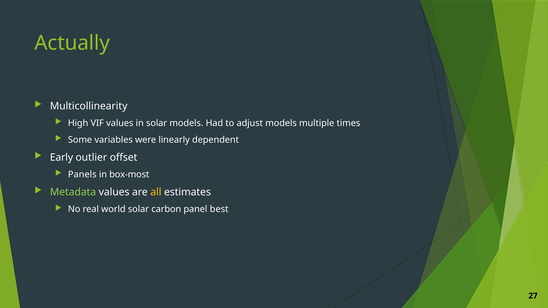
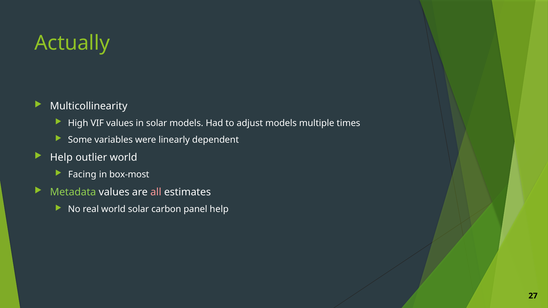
Early at (61, 157): Early -> Help
outlier offset: offset -> world
Panels: Panels -> Facing
all colour: yellow -> pink
panel best: best -> help
